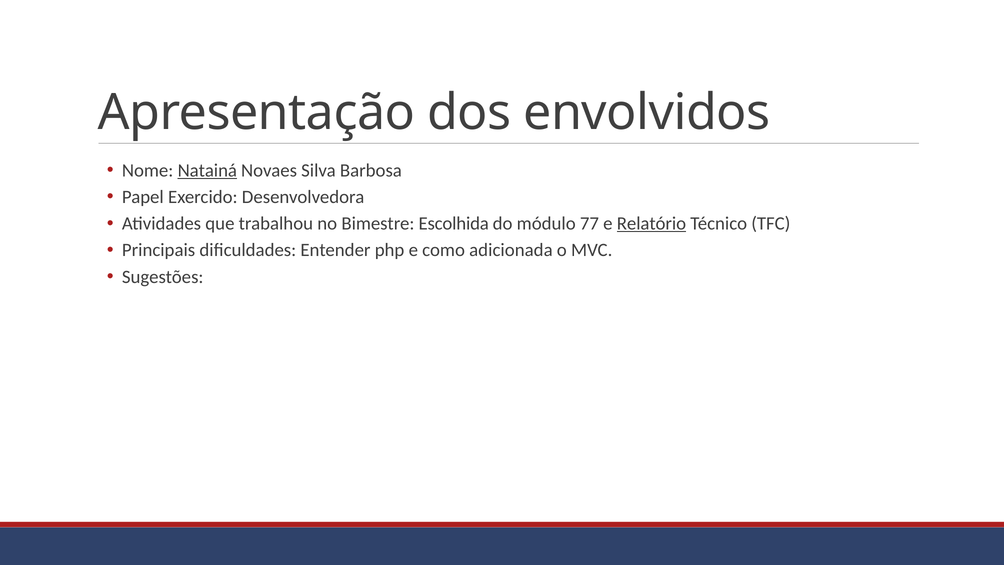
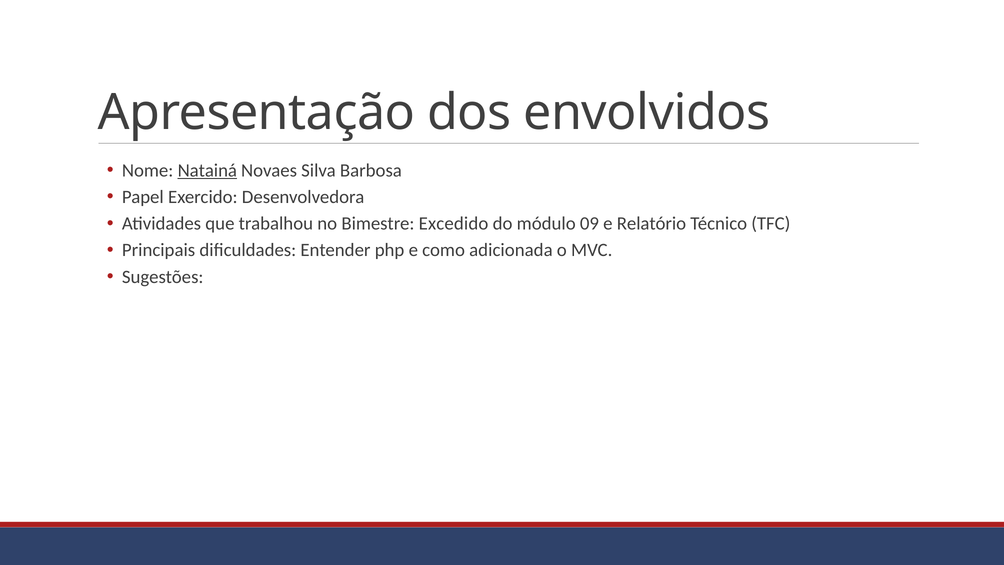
Escolhida: Escolhida -> Excedido
77: 77 -> 09
Relatório underline: present -> none
